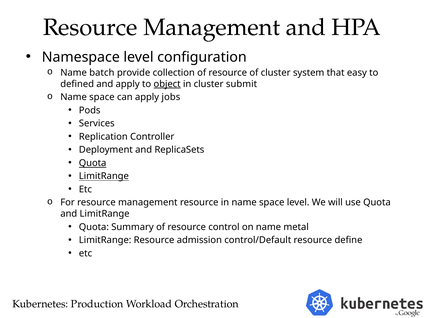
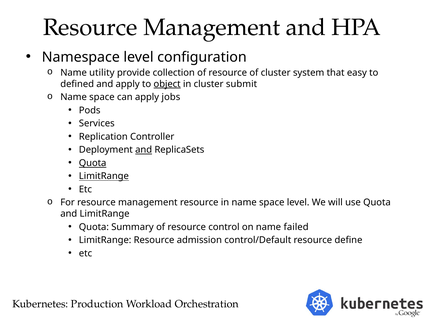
batch: batch -> utility
and at (144, 150) underline: none -> present
metal: metal -> failed
